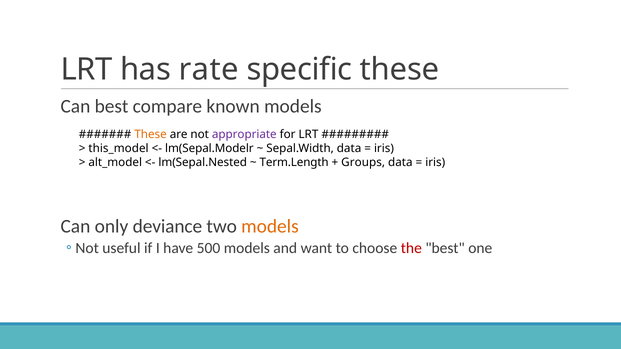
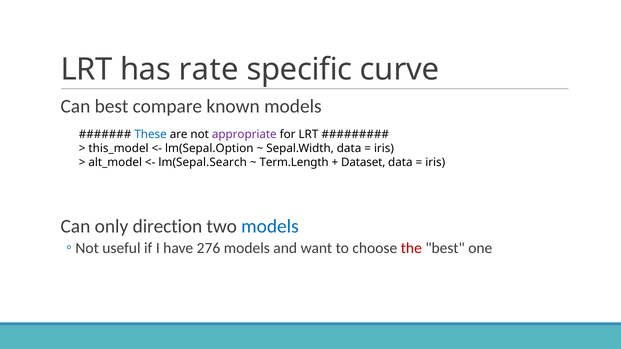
specific these: these -> curve
These at (151, 135) colour: orange -> blue
lm(Sepal.Modelr: lm(Sepal.Modelr -> lm(Sepal.Option
lm(Sepal.Nested: lm(Sepal.Nested -> lm(Sepal.Search
Groups: Groups -> Dataset
deviance: deviance -> direction
models at (270, 227) colour: orange -> blue
500: 500 -> 276
